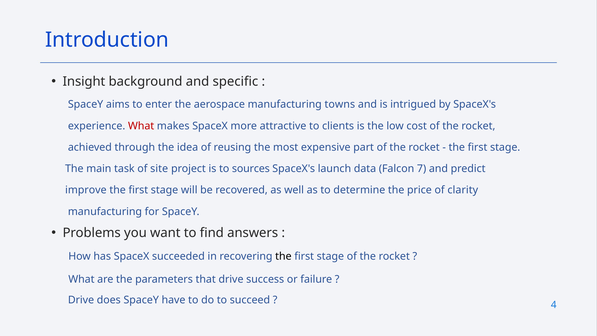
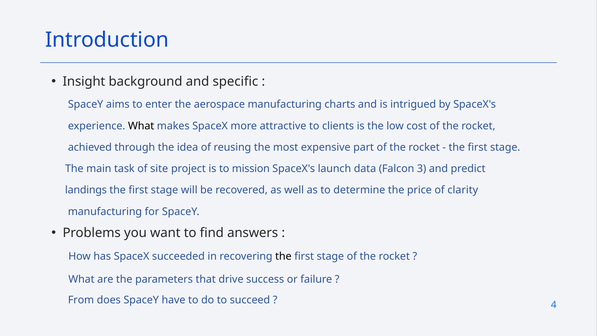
towns: towns -> charts
What at (141, 126) colour: red -> black
sources: sources -> mission
7: 7 -> 3
improve: improve -> landings
Drive at (81, 300): Drive -> From
